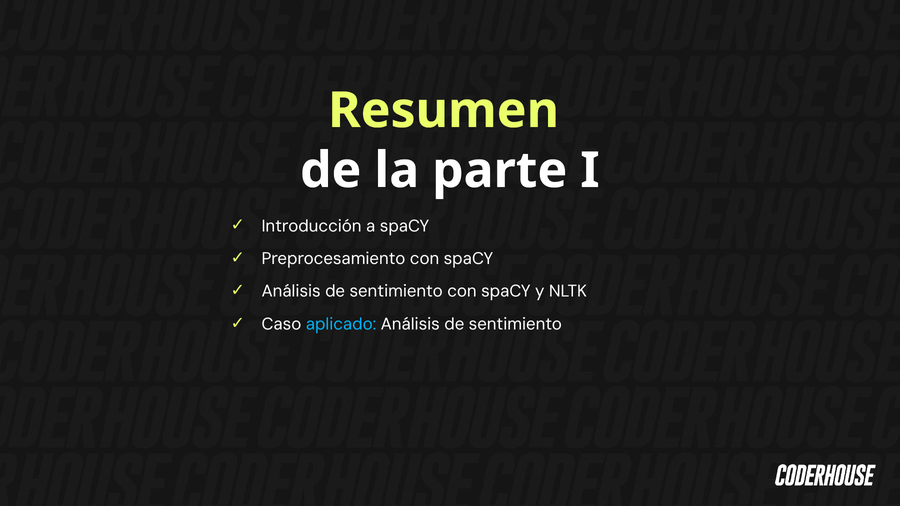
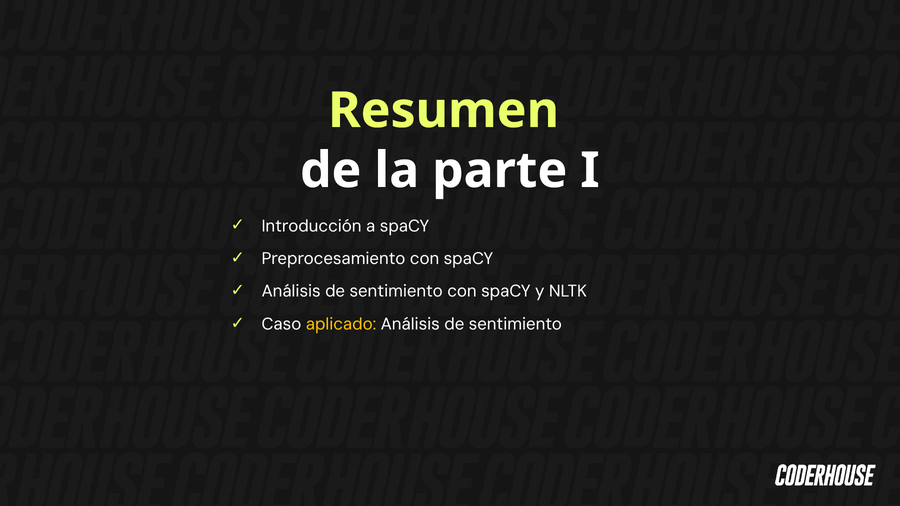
aplicado colour: light blue -> yellow
